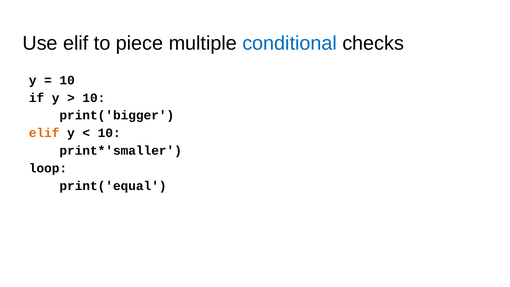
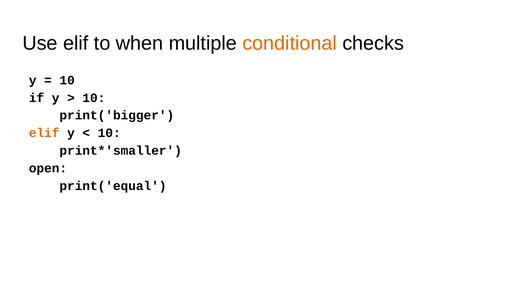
piece: piece -> when
conditional colour: blue -> orange
loop: loop -> open
